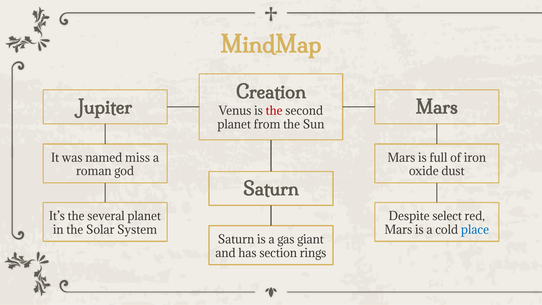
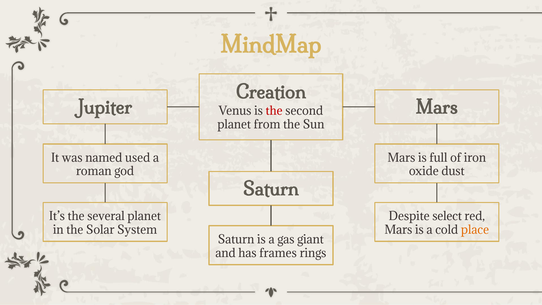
miss: miss -> used
place colour: blue -> orange
section: section -> frames
